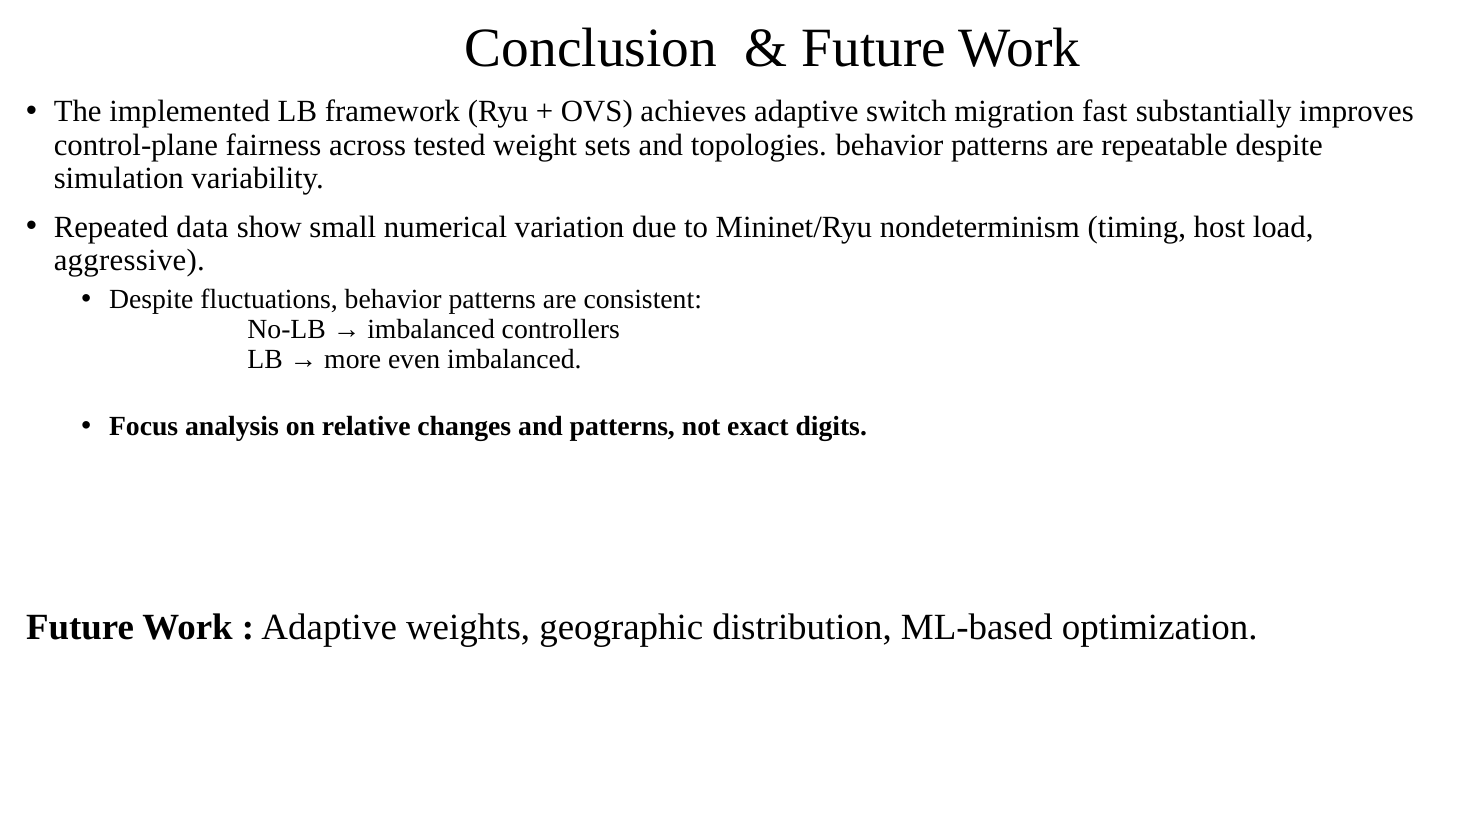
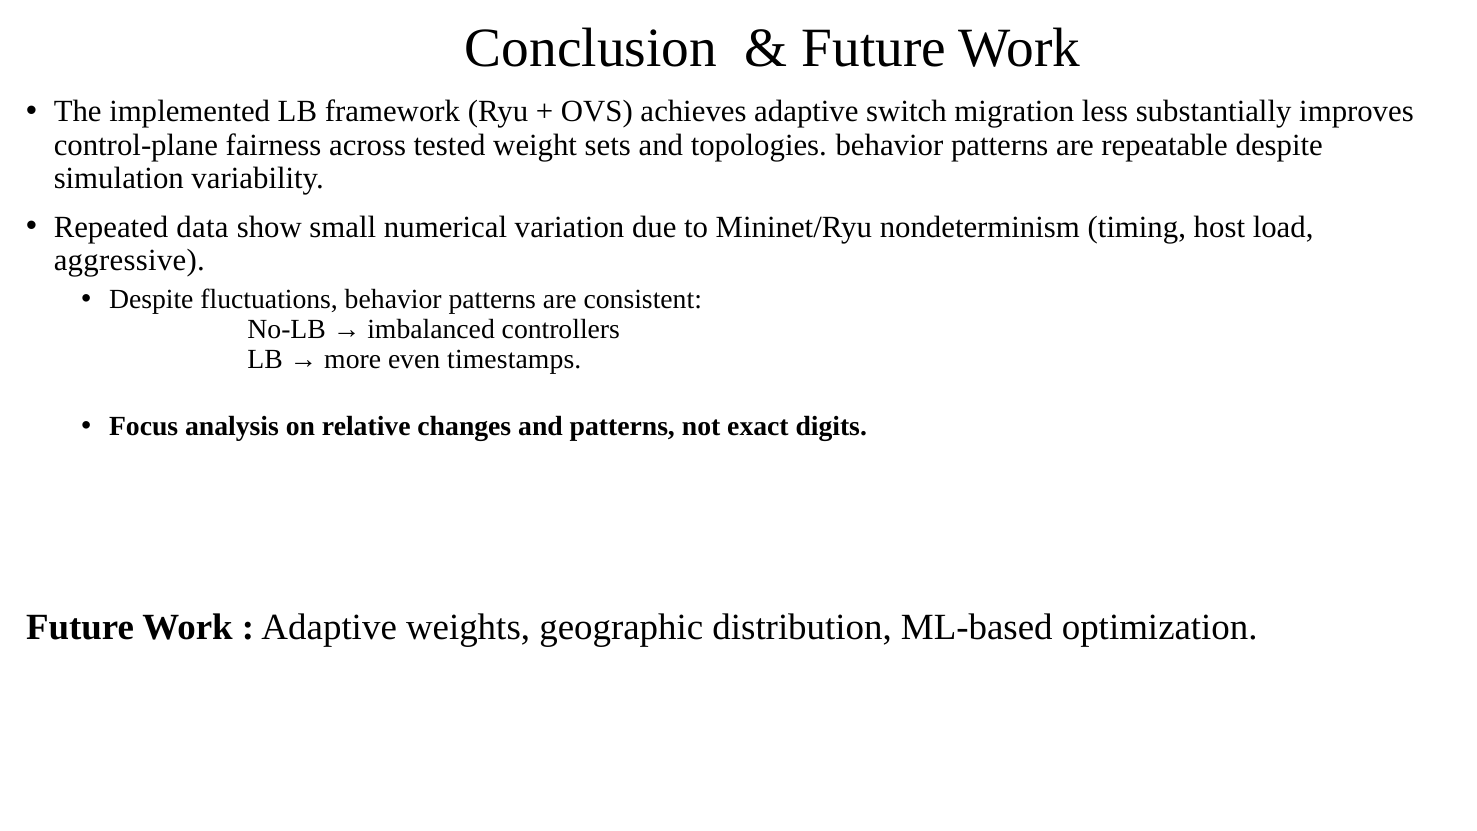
fast: fast -> less
even imbalanced: imbalanced -> timestamps
